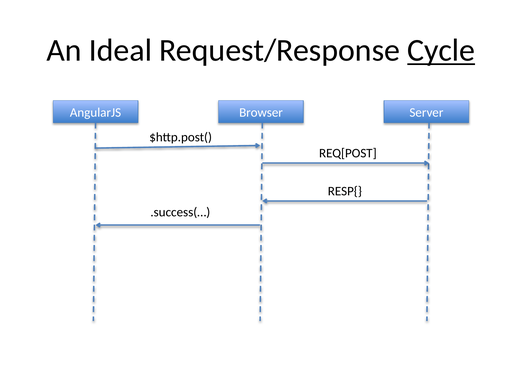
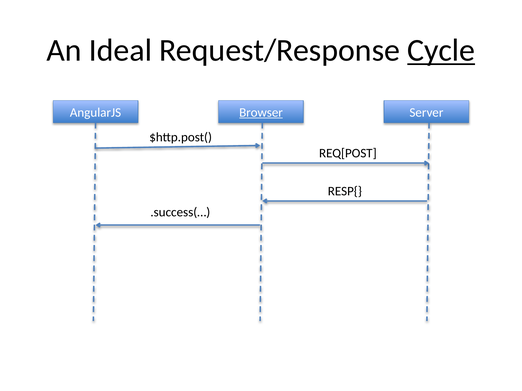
Browser underline: none -> present
